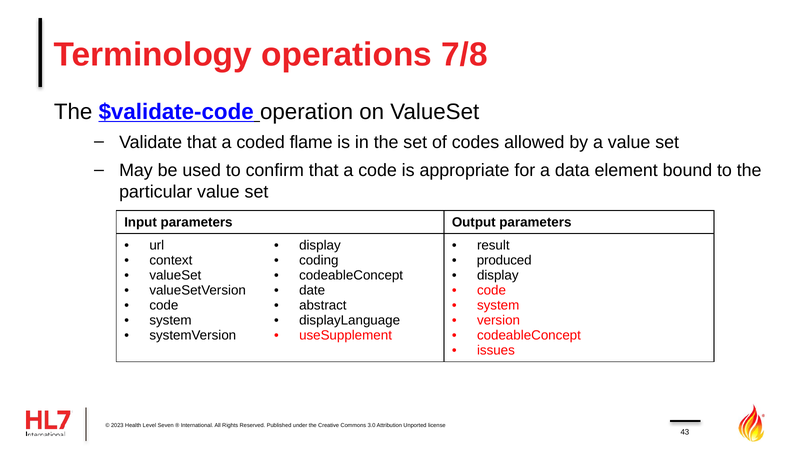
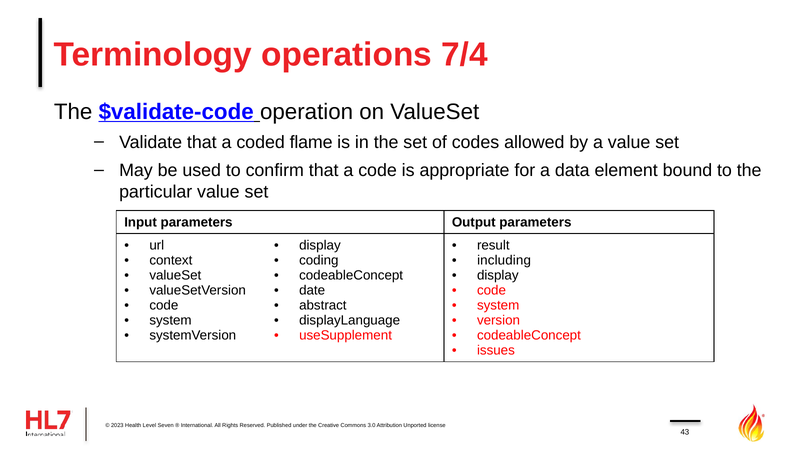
7/8: 7/8 -> 7/4
produced: produced -> including
